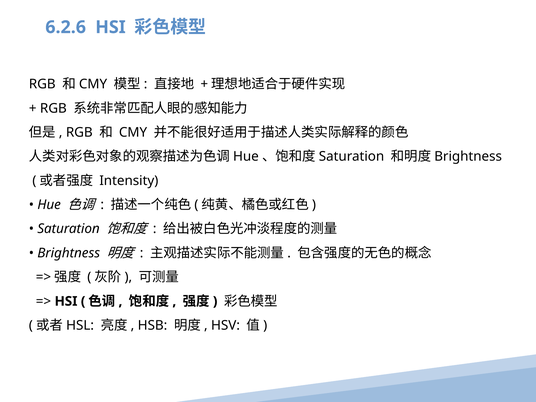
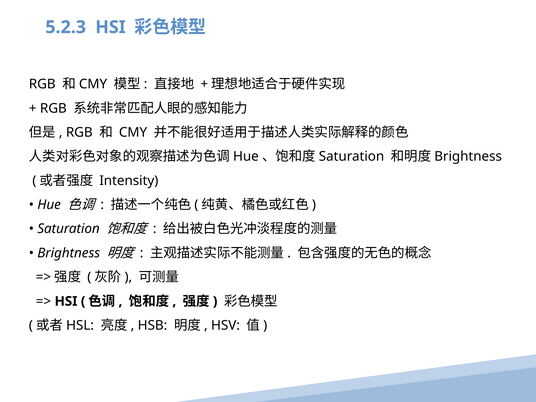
6.2.6: 6.2.6 -> 5.2.3
